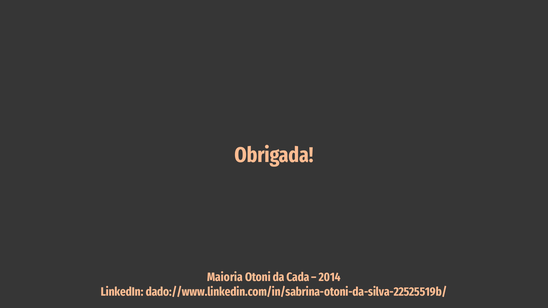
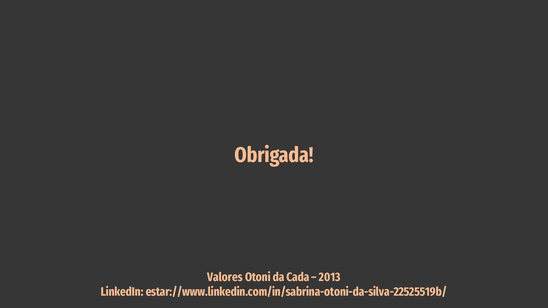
Maioria: Maioria -> Valores
2014: 2014 -> 2013
dado://www.linkedin.com/in/sabrina-otoni-da-silva-22525519b/: dado://www.linkedin.com/in/sabrina-otoni-da-silva-22525519b/ -> estar://www.linkedin.com/in/sabrina-otoni-da-silva-22525519b/
